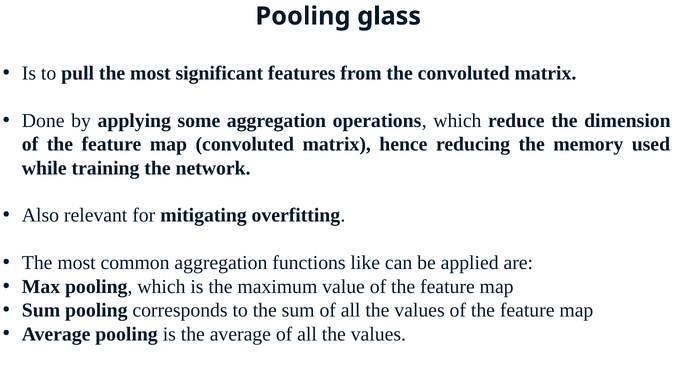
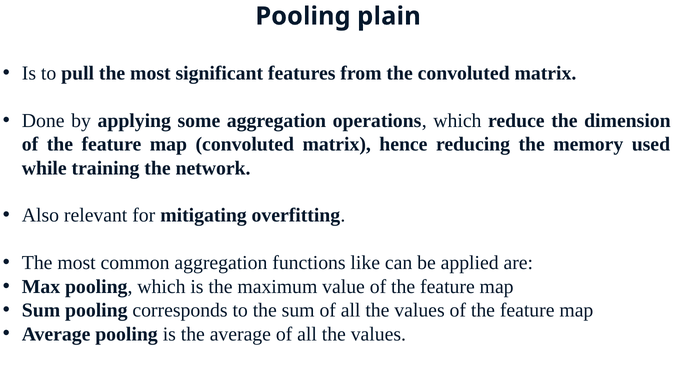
glass: glass -> plain
